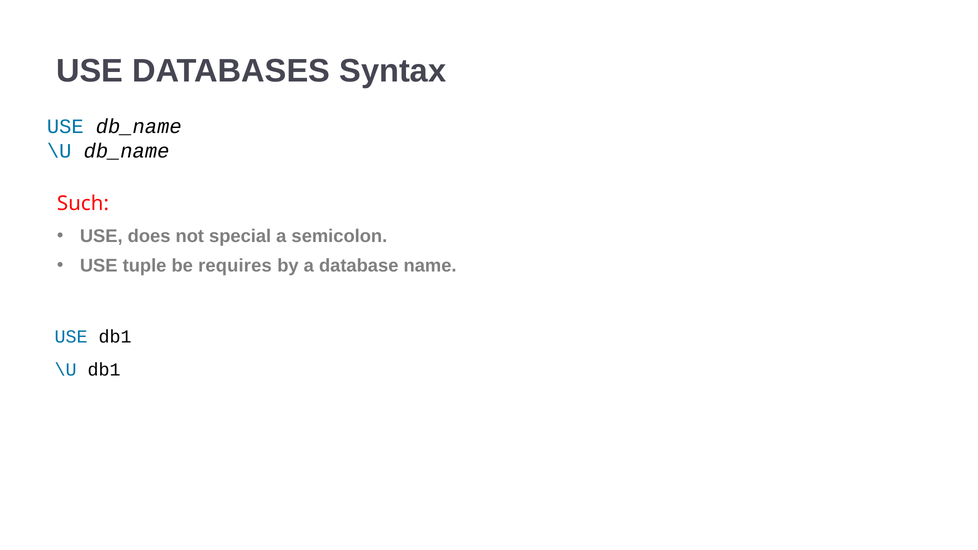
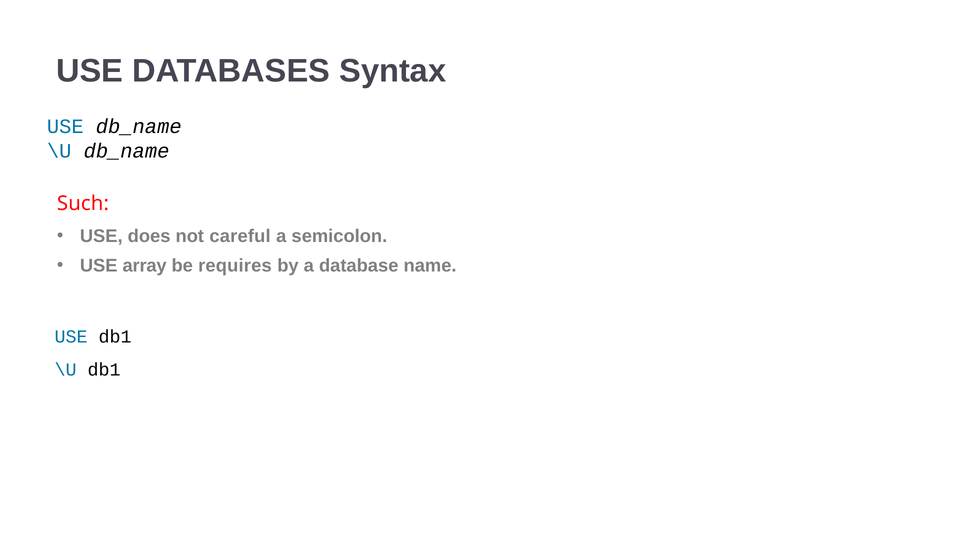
special: special -> careful
tuple: tuple -> array
